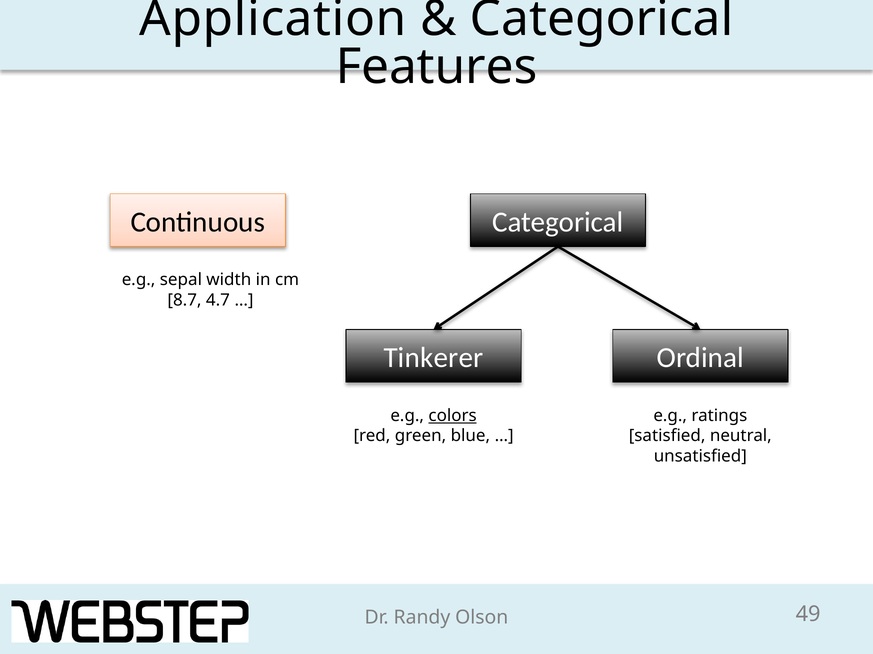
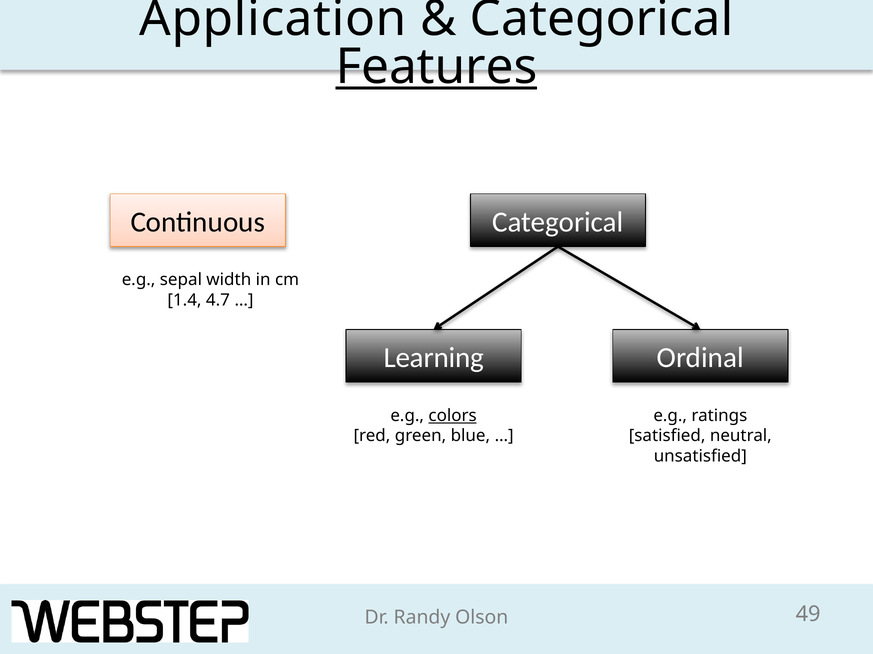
Features underline: none -> present
8.7: 8.7 -> 1.4
Tinkerer: Tinkerer -> Learning
